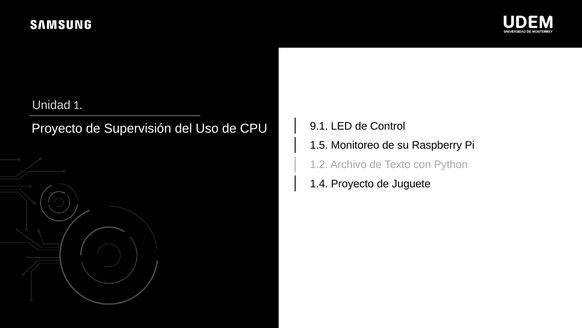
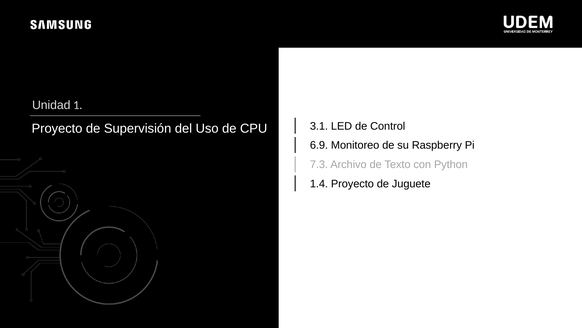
9.1: 9.1 -> 3.1
1.5: 1.5 -> 6.9
1.2: 1.2 -> 7.3
